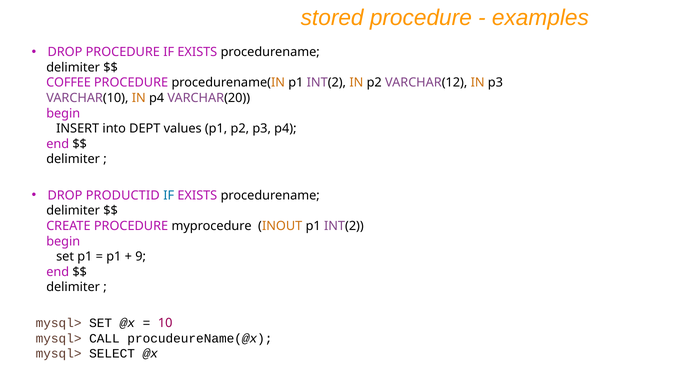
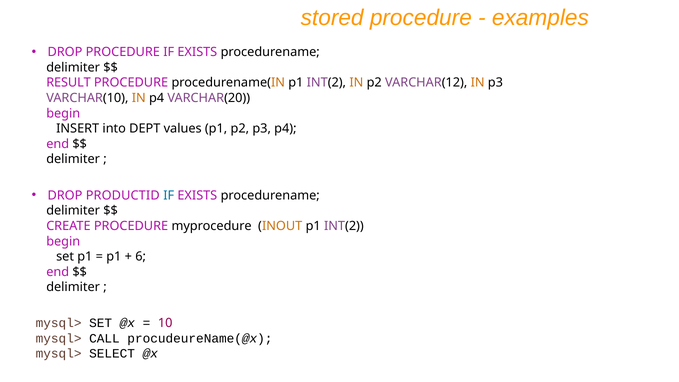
COFFEE: COFFEE -> RESULT
9: 9 -> 6
